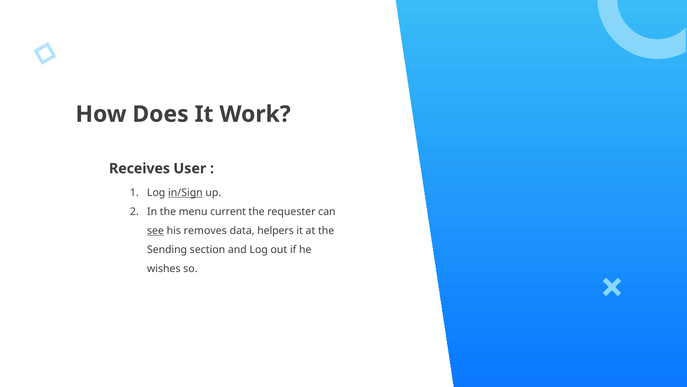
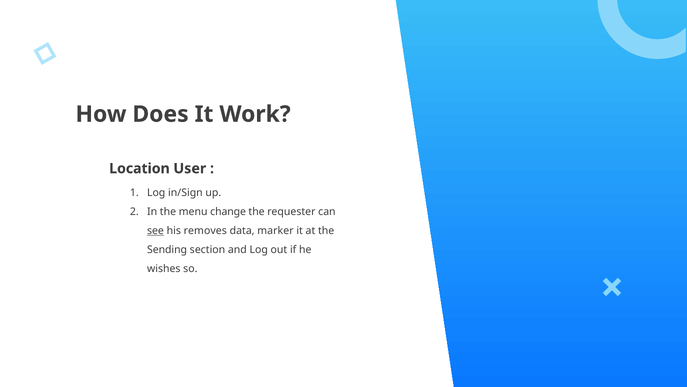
Receives: Receives -> Location
in/Sign underline: present -> none
current: current -> change
helpers: helpers -> marker
